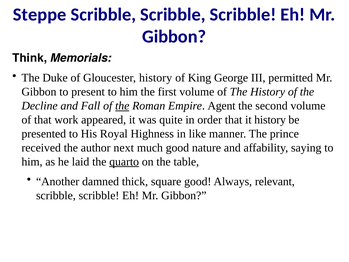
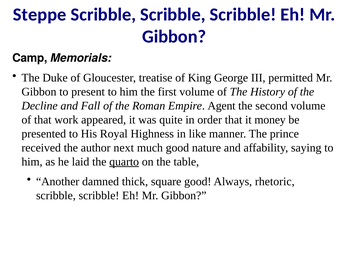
Think: Think -> Camp
Gloucester history: history -> treatise
the at (122, 106) underline: present -> none
it history: history -> money
relevant: relevant -> rhetoric
